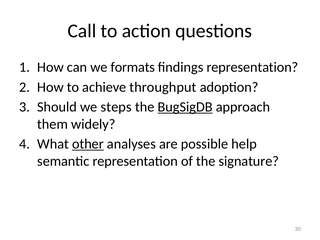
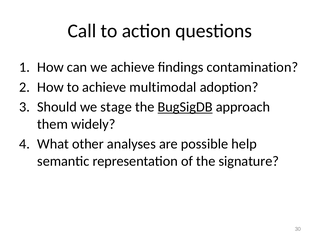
we formats: formats -> achieve
findings representation: representation -> contamination
throughput: throughput -> multimodal
steps: steps -> stage
other underline: present -> none
